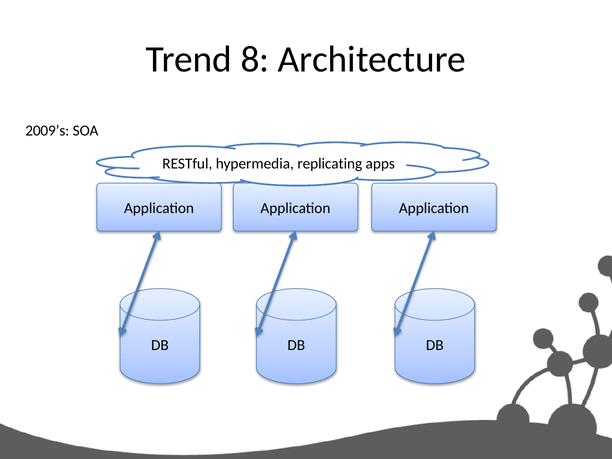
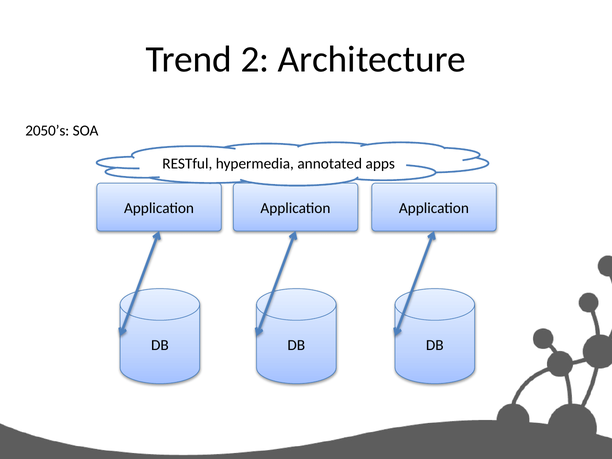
8: 8 -> 2
2009’s: 2009’s -> 2050’s
replicating: replicating -> annotated
